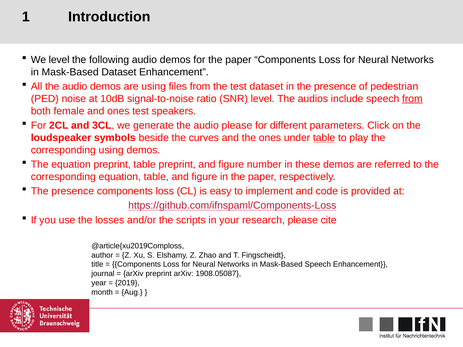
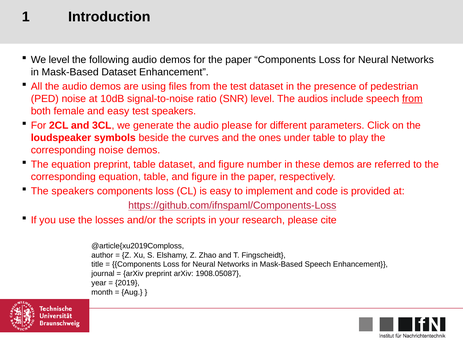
and ones: ones -> easy
table at (324, 138) underline: present -> none
corresponding using: using -> noise
table preprint: preprint -> dataset
presence at (73, 191): presence -> speakers
